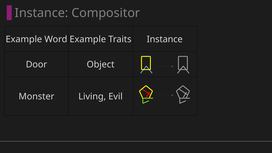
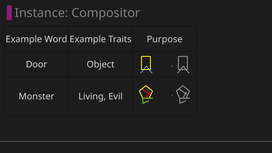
Traits Instance: Instance -> Purpose
